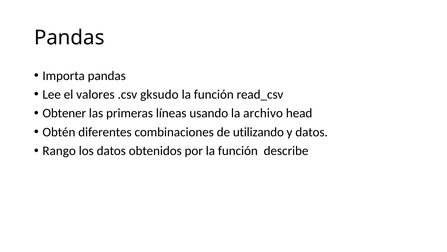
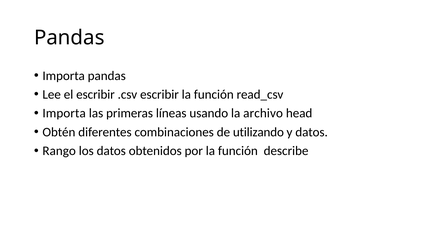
el valores: valores -> escribir
.csv gksudo: gksudo -> escribir
Obtener at (64, 113): Obtener -> Importa
